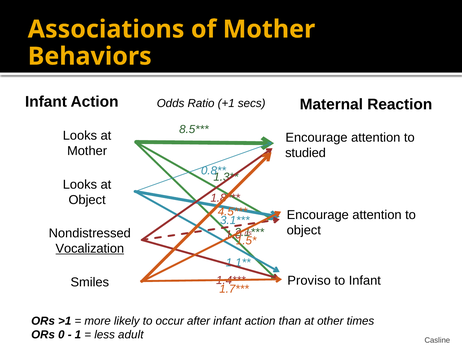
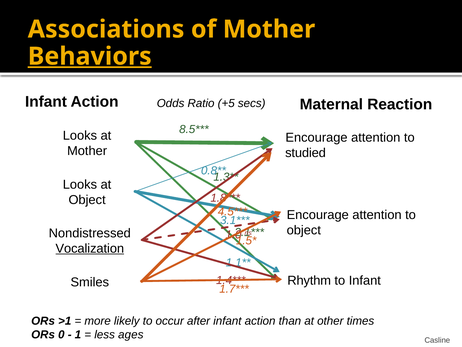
Behaviors underline: none -> present
+1: +1 -> +5
Proviso: Proviso -> Rhythm
adult: adult -> ages
